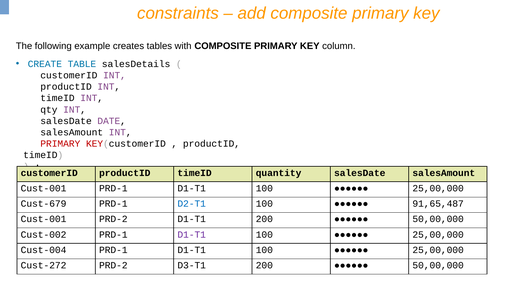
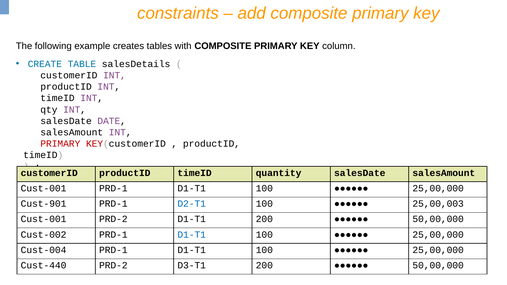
Cust-679: Cust-679 -> Cust-901
91,65,487: 91,65,487 -> 25,00,003
D1-T1 at (192, 235) colour: purple -> blue
Cust-272: Cust-272 -> Cust-440
